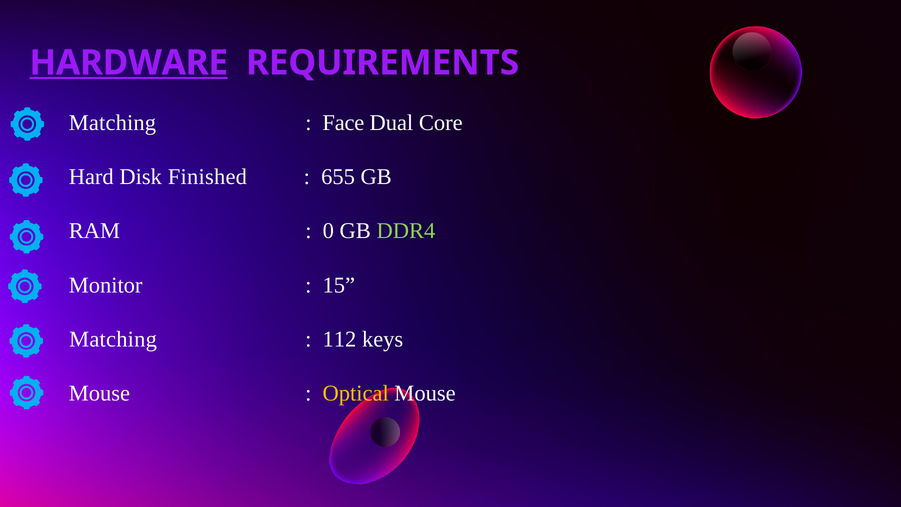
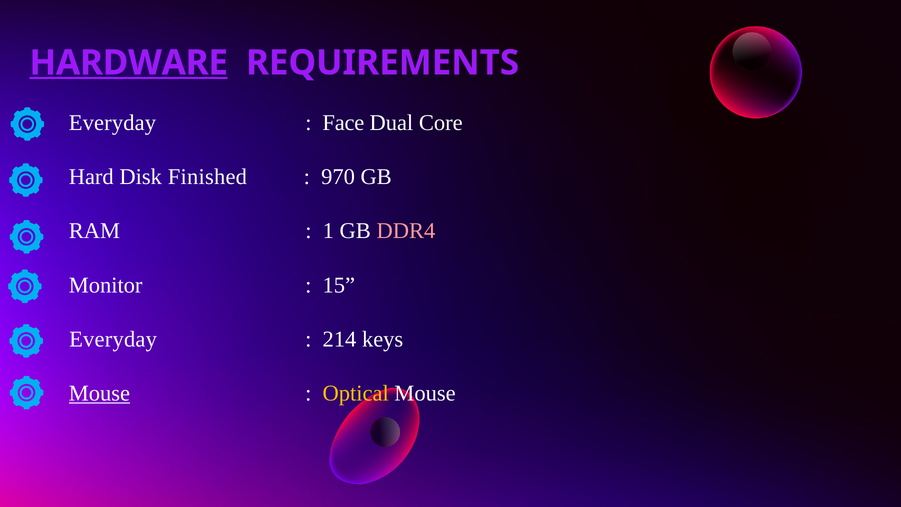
Matching at (112, 123): Matching -> Everyday
655: 655 -> 970
0: 0 -> 1
DDR4 colour: light green -> pink
Matching at (113, 339): Matching -> Everyday
112: 112 -> 214
Mouse at (99, 393) underline: none -> present
